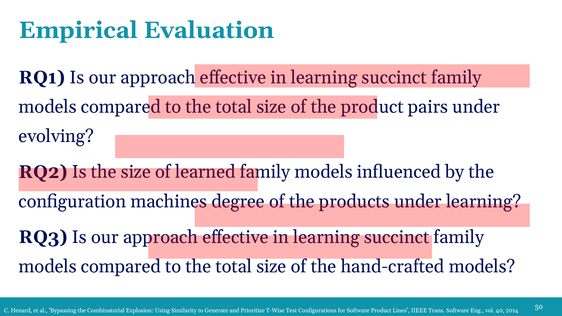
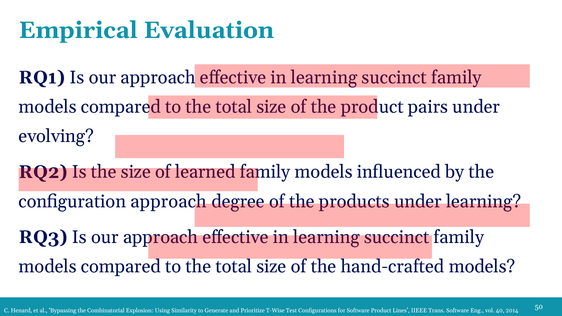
configuration machines: machines -> approach
